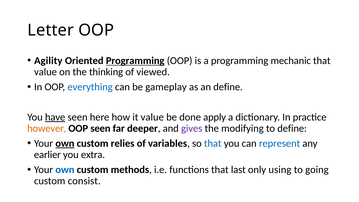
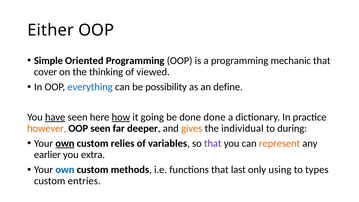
Letter: Letter -> Either
Agility: Agility -> Simple
Programming at (135, 61) underline: present -> none
value at (45, 72): value -> cover
gameplay: gameplay -> possibility
how underline: none -> present
it value: value -> going
done apply: apply -> done
gives colour: purple -> orange
modifying: modifying -> individual
to define: define -> during
that at (213, 143) colour: blue -> purple
represent colour: blue -> orange
going: going -> types
consist: consist -> entries
